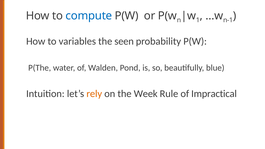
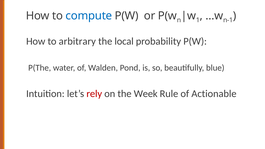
variables: variables -> arbitrary
seen: seen -> local
rely colour: orange -> red
Impractical: Impractical -> Actionable
